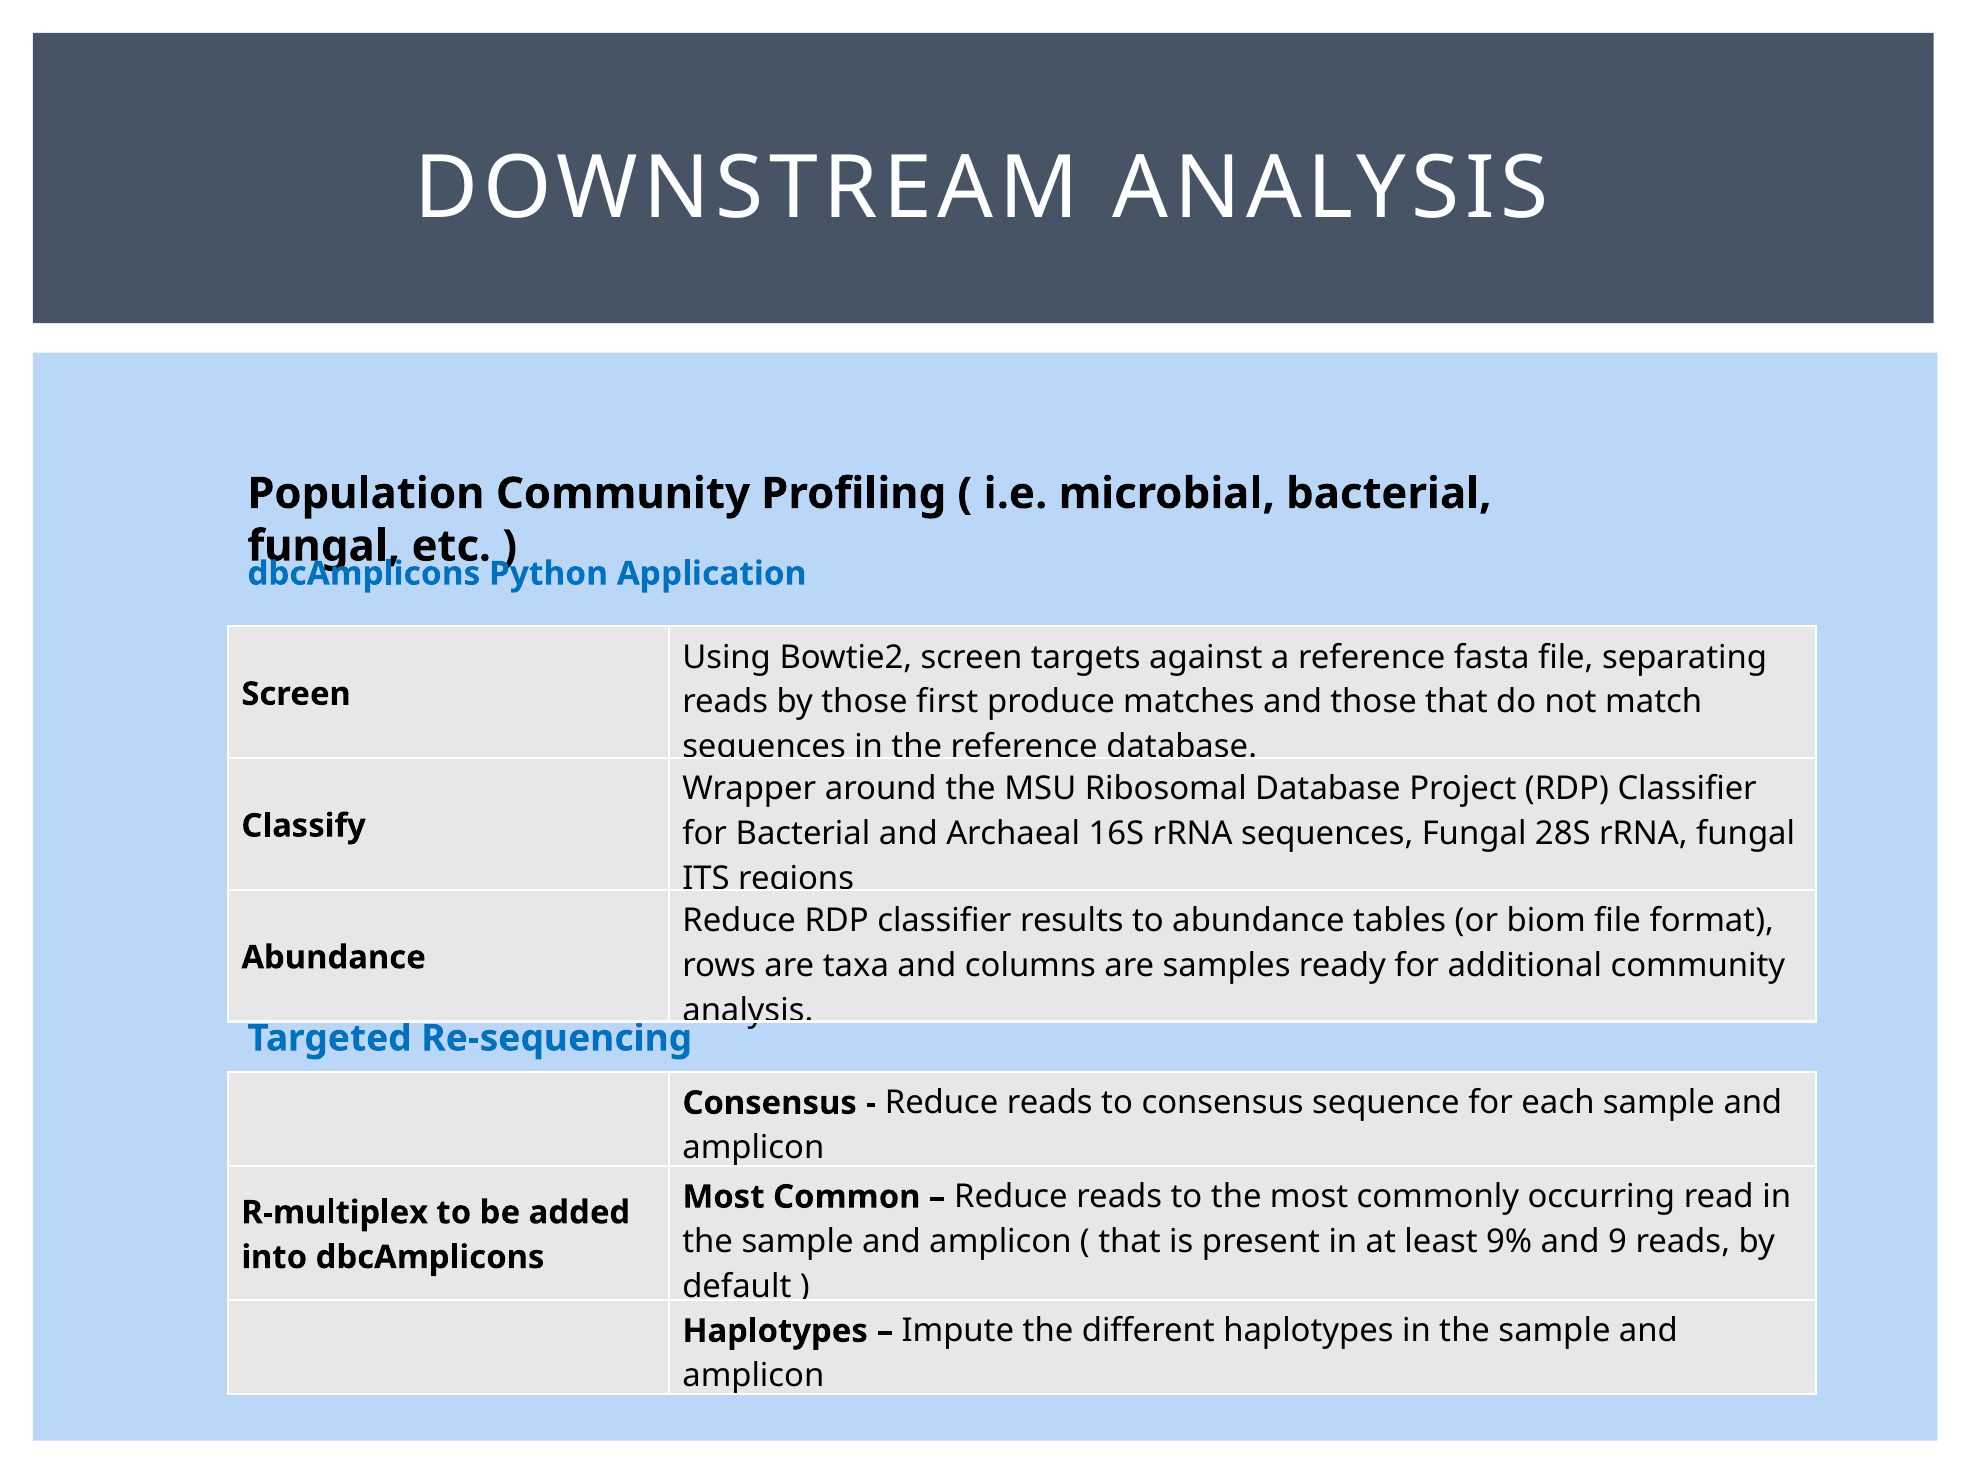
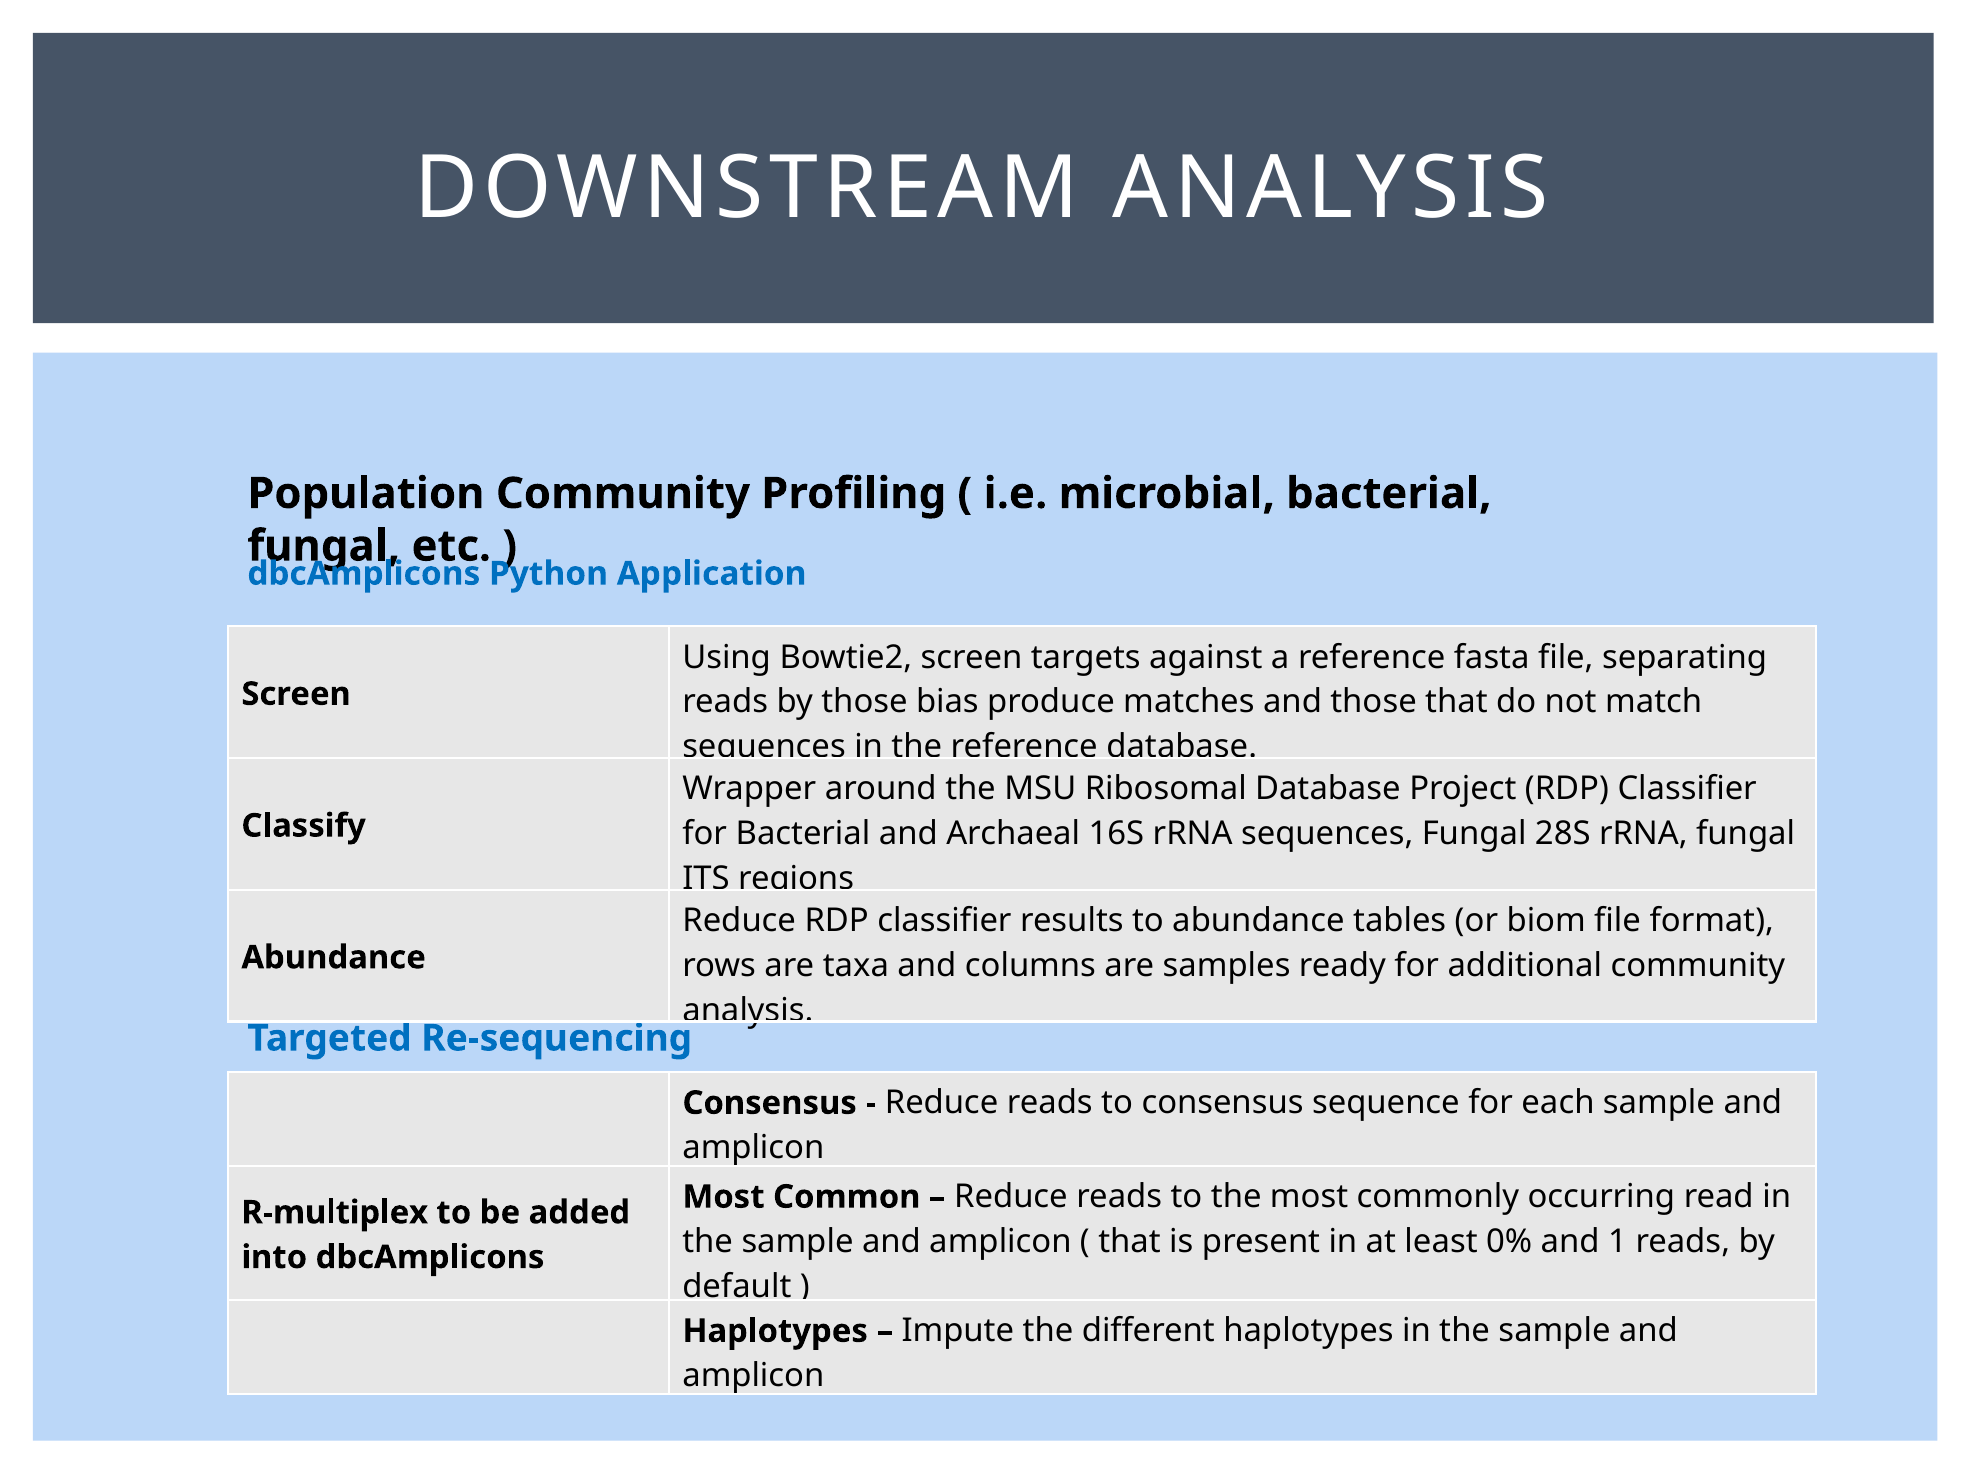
first: first -> bias
9%: 9% -> 0%
9: 9 -> 1
